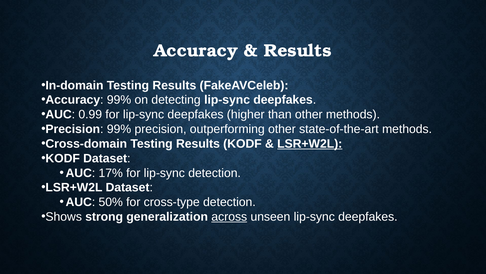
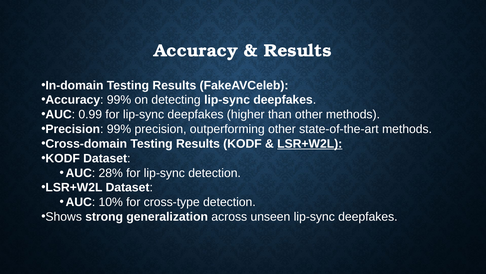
17%: 17% -> 28%
50%: 50% -> 10%
across underline: present -> none
